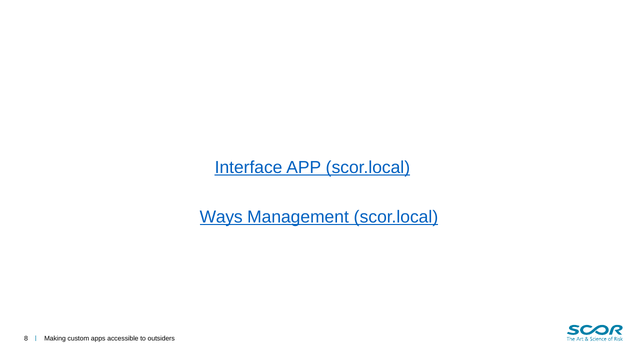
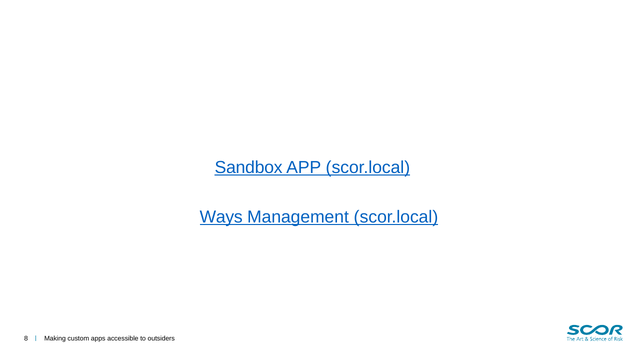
Interface: Interface -> Sandbox
